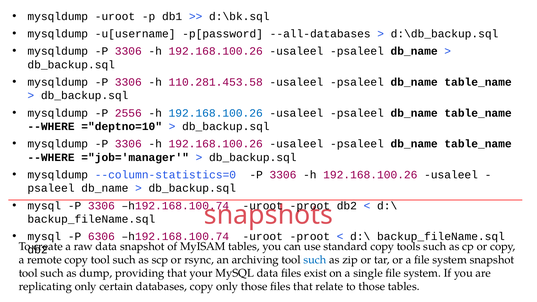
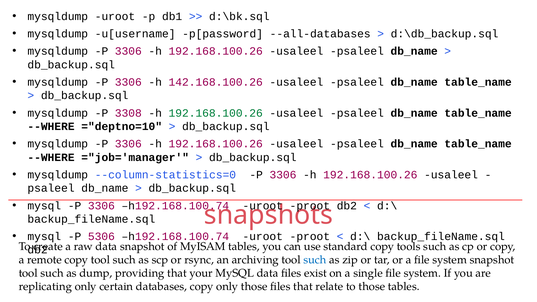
110.281.453.58: 110.281.453.58 -> 142.168.100.26
2556: 2556 -> 3308
192.168.100.26 at (216, 113) colour: blue -> green
6306: 6306 -> 5306
